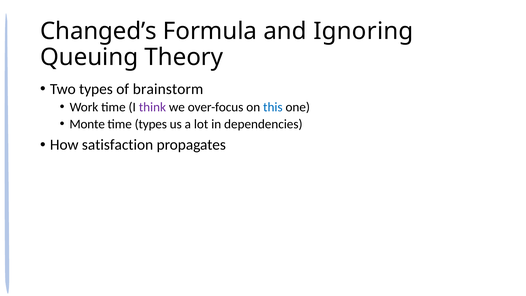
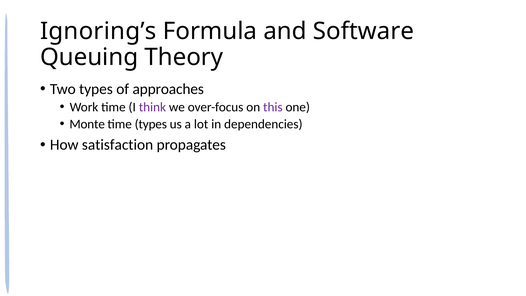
Changed’s: Changed’s -> Ignoring’s
Ignoring: Ignoring -> Software
brainstorm: brainstorm -> approaches
this colour: blue -> purple
